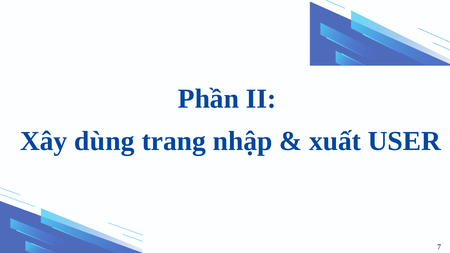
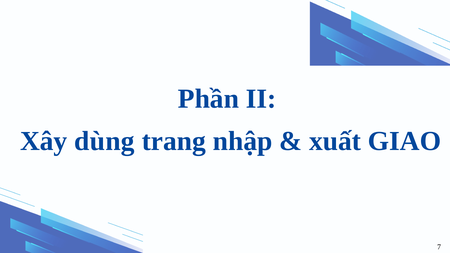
USER: USER -> GIAO
